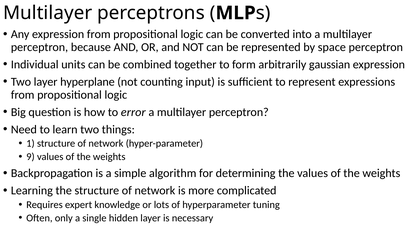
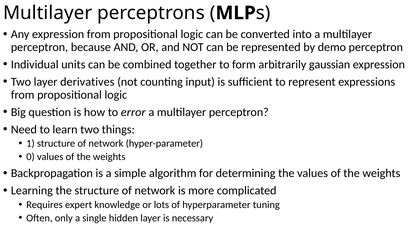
space: space -> demo
hyperplane: hyperplane -> derivatives
9: 9 -> 0
